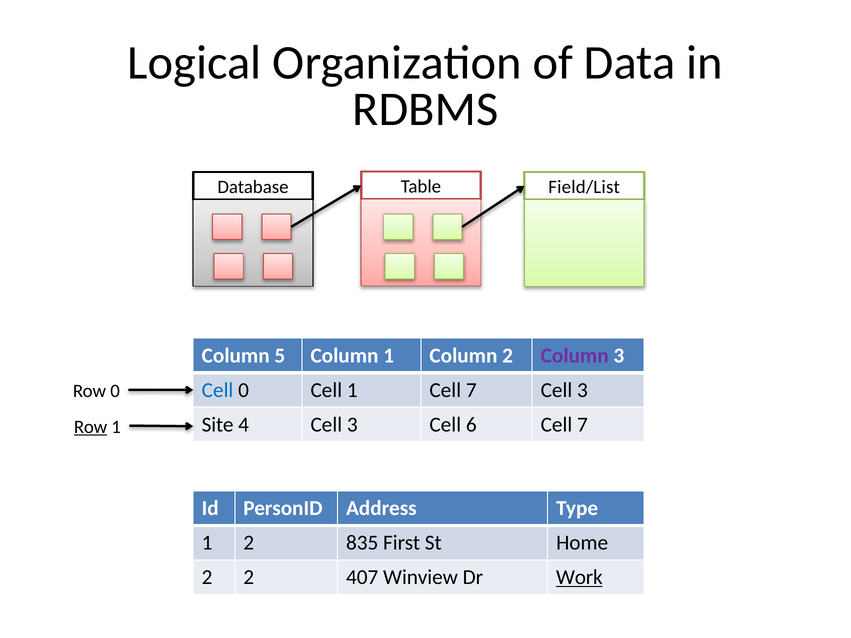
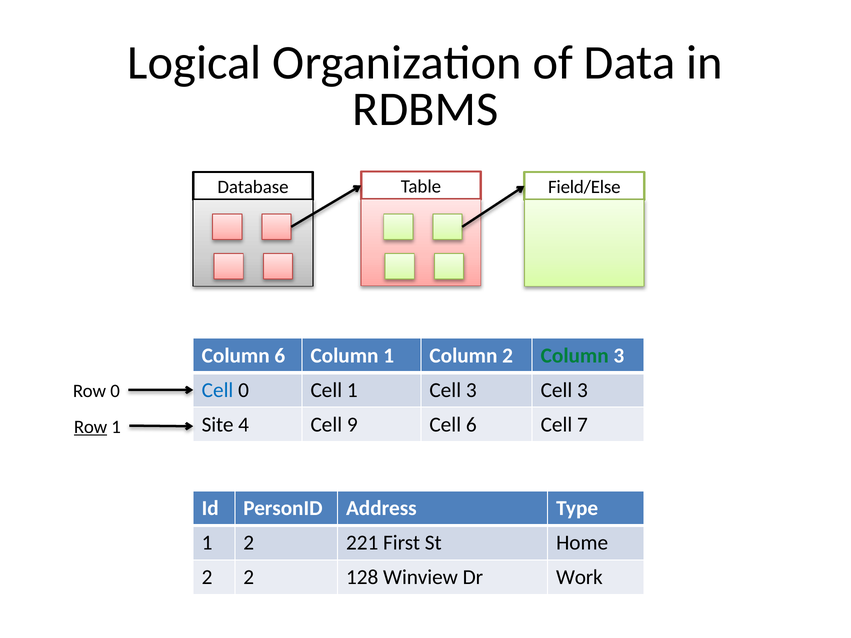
Field/List: Field/List -> Field/Else
Column 5: 5 -> 6
Column at (575, 356) colour: purple -> green
1 Cell 7: 7 -> 3
4 Cell 3: 3 -> 9
835: 835 -> 221
407: 407 -> 128
Work underline: present -> none
